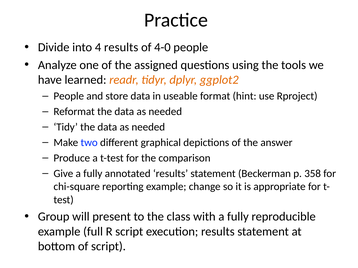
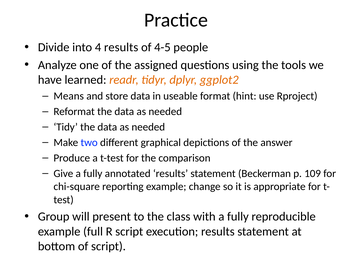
4-0: 4-0 -> 4-5
People at (69, 96): People -> Means
358: 358 -> 109
